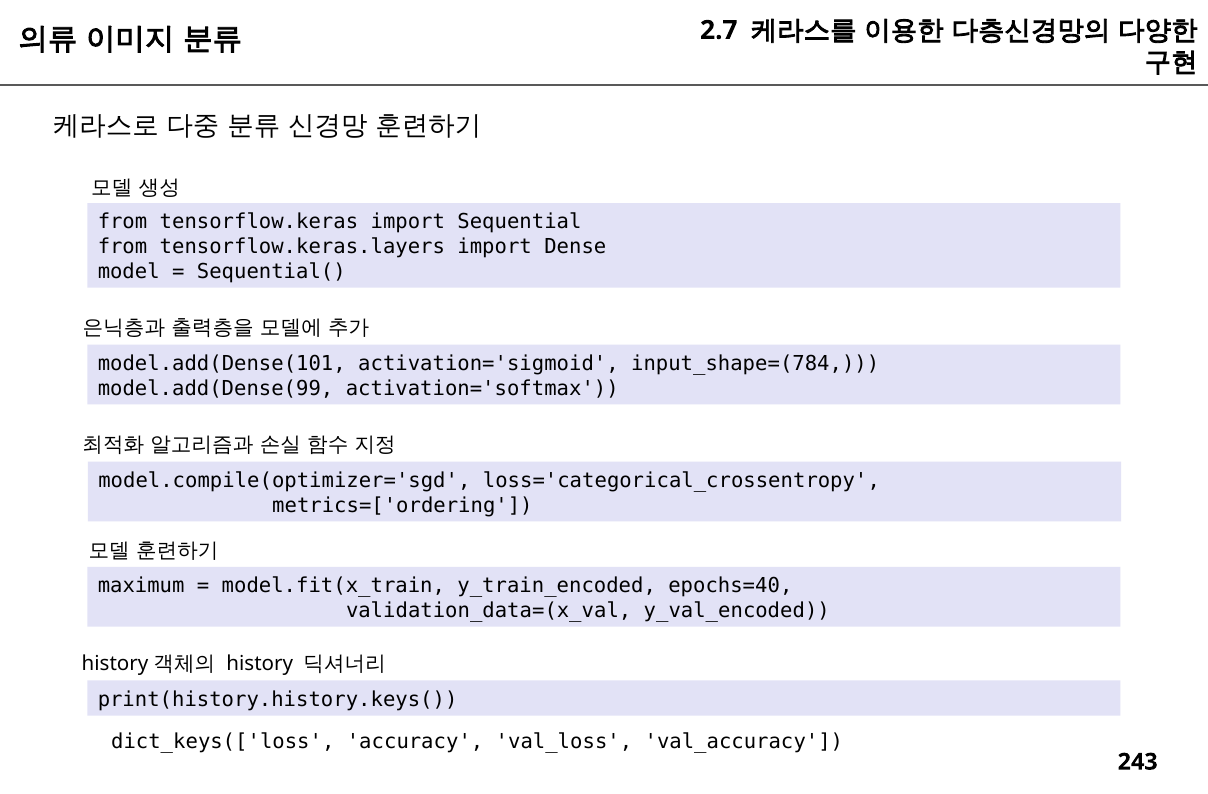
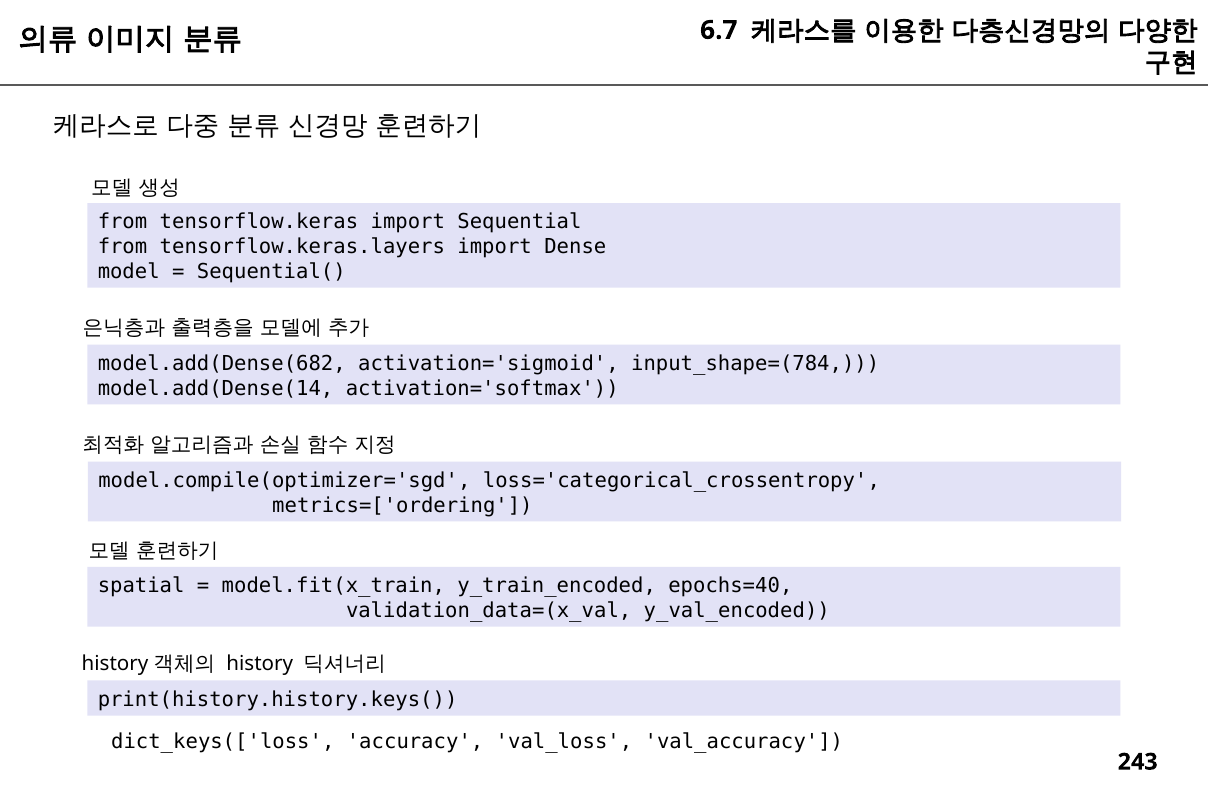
2.7: 2.7 -> 6.7
model.add(Dense(101: model.add(Dense(101 -> model.add(Dense(682
model.add(Dense(99: model.add(Dense(99 -> model.add(Dense(14
maximum: maximum -> spatial
